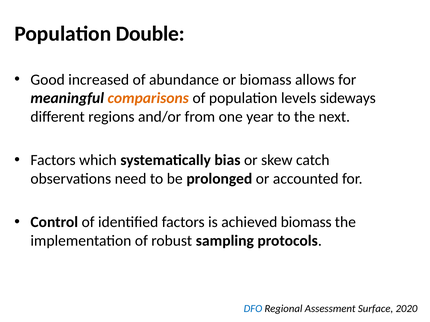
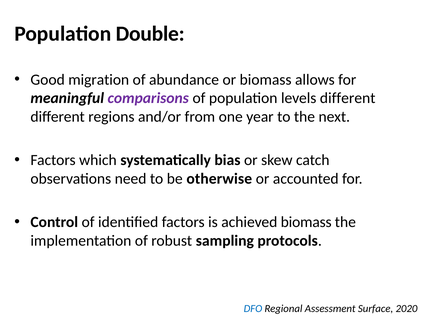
increased: increased -> migration
comparisons colour: orange -> purple
levels sideways: sideways -> different
prolonged: prolonged -> otherwise
